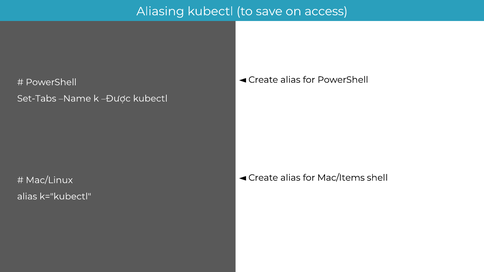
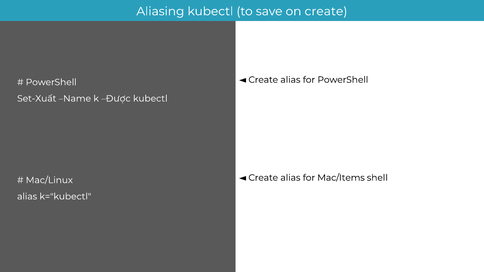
on access: access -> create
Set-Tabs: Set-Tabs -> Set-Xuất
